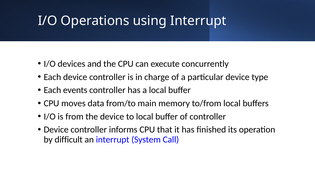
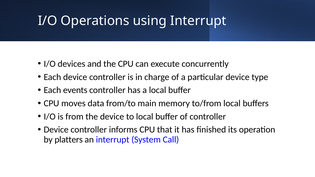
difficult: difficult -> platters
